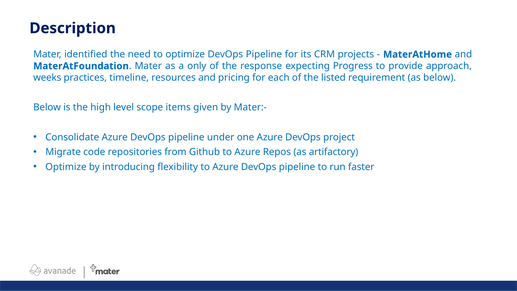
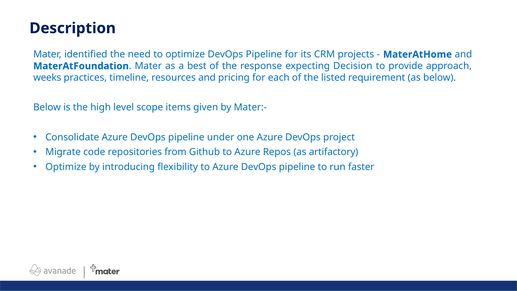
only: only -> best
Progress: Progress -> Decision
